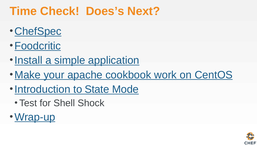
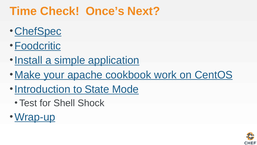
Does’s: Does’s -> Once’s
